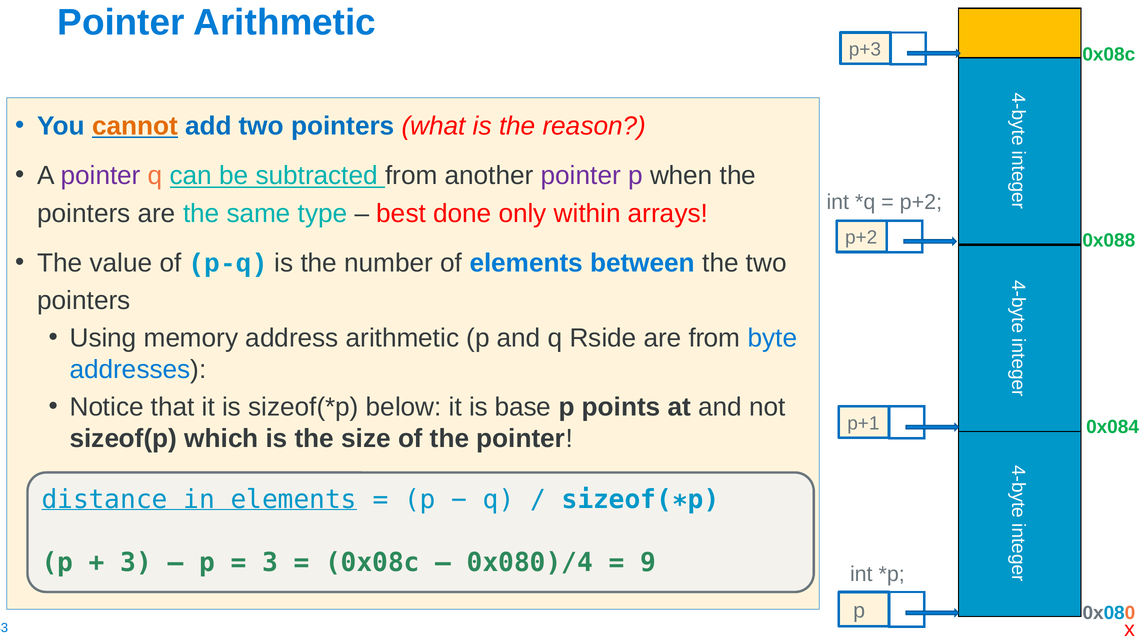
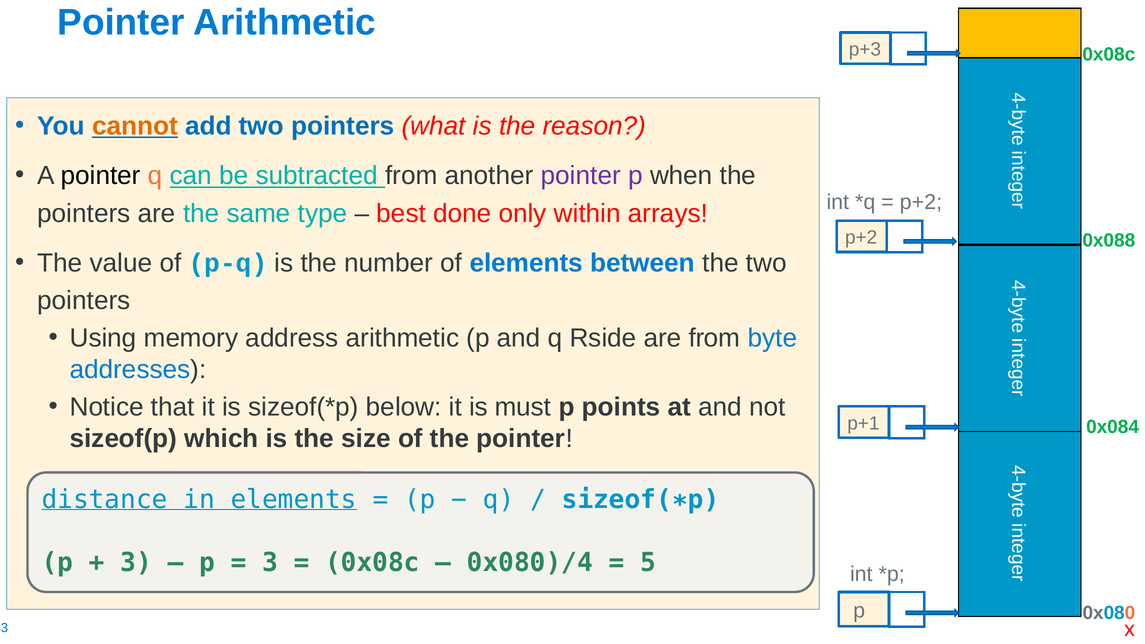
pointer at (101, 176) colour: purple -> black
base: base -> must
9: 9 -> 5
